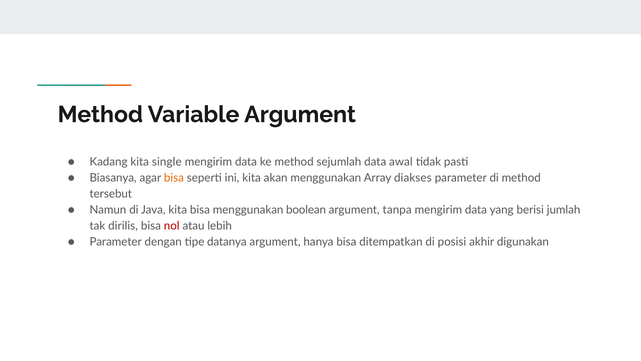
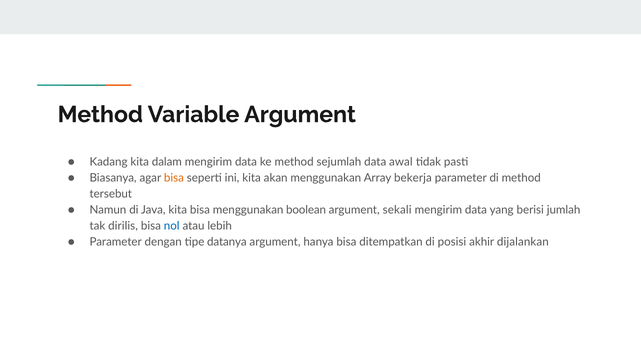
single: single -> dalam
diakses: diakses -> bekerja
tanpa: tanpa -> sekali
nol colour: red -> blue
digunakan: digunakan -> dijalankan
